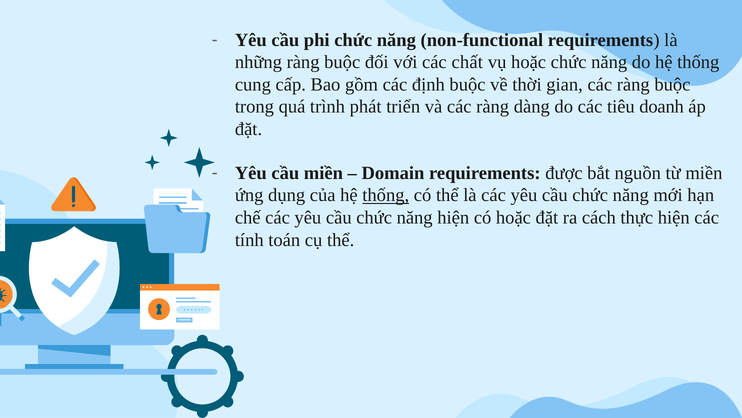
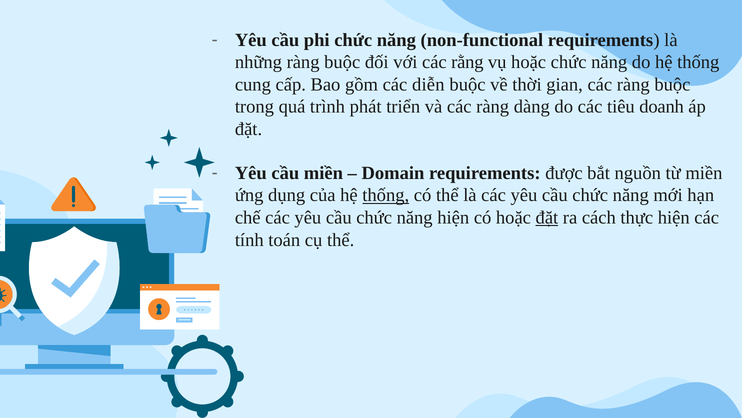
chất: chất -> rằng
định: định -> diễn
đặt at (547, 217) underline: none -> present
